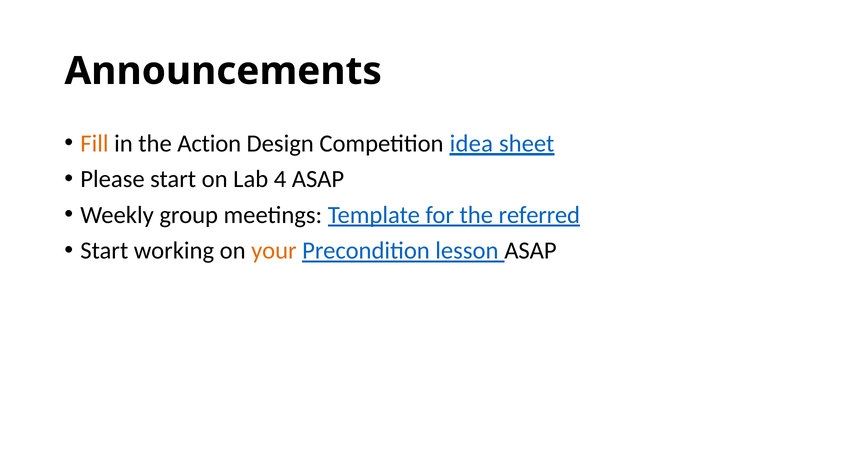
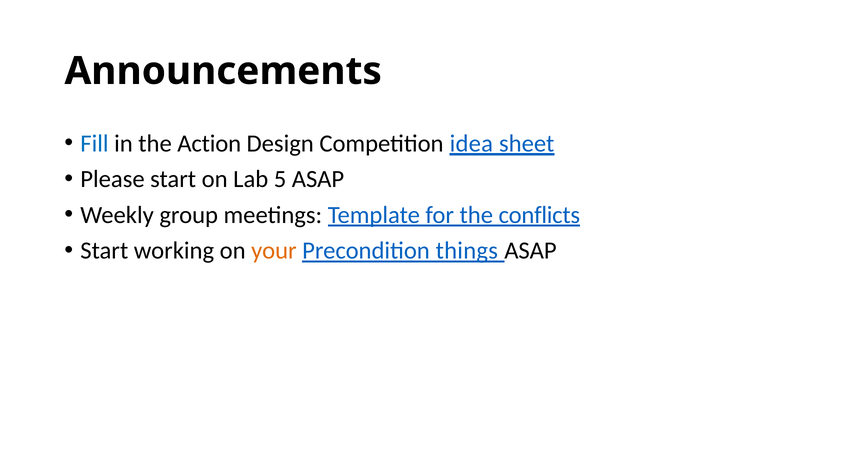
Fill colour: orange -> blue
4: 4 -> 5
referred: referred -> conflicts
lesson: lesson -> things
